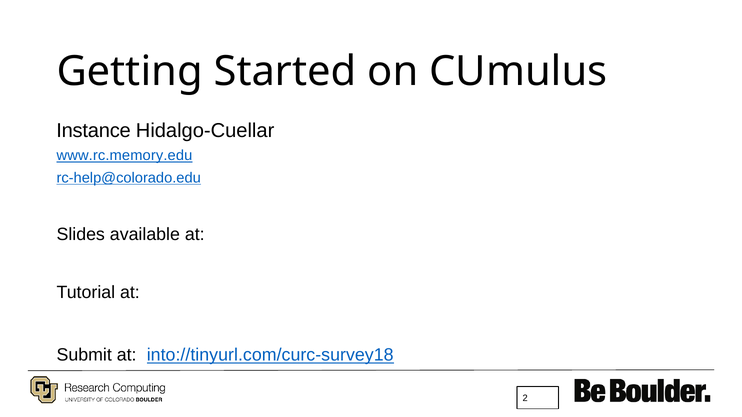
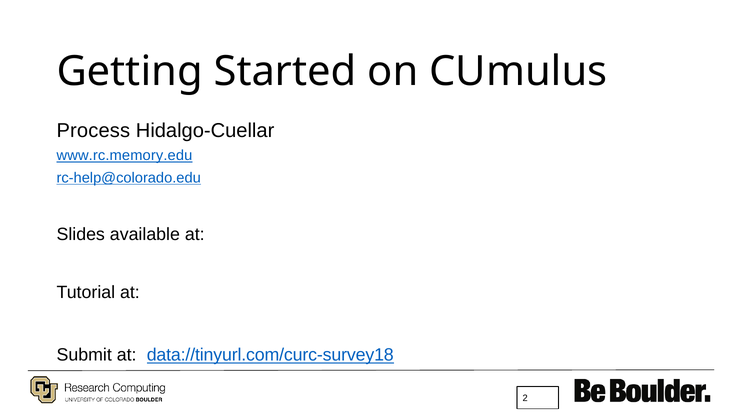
Instance: Instance -> Process
into://tinyurl.com/curc-survey18: into://tinyurl.com/curc-survey18 -> data://tinyurl.com/curc-survey18
